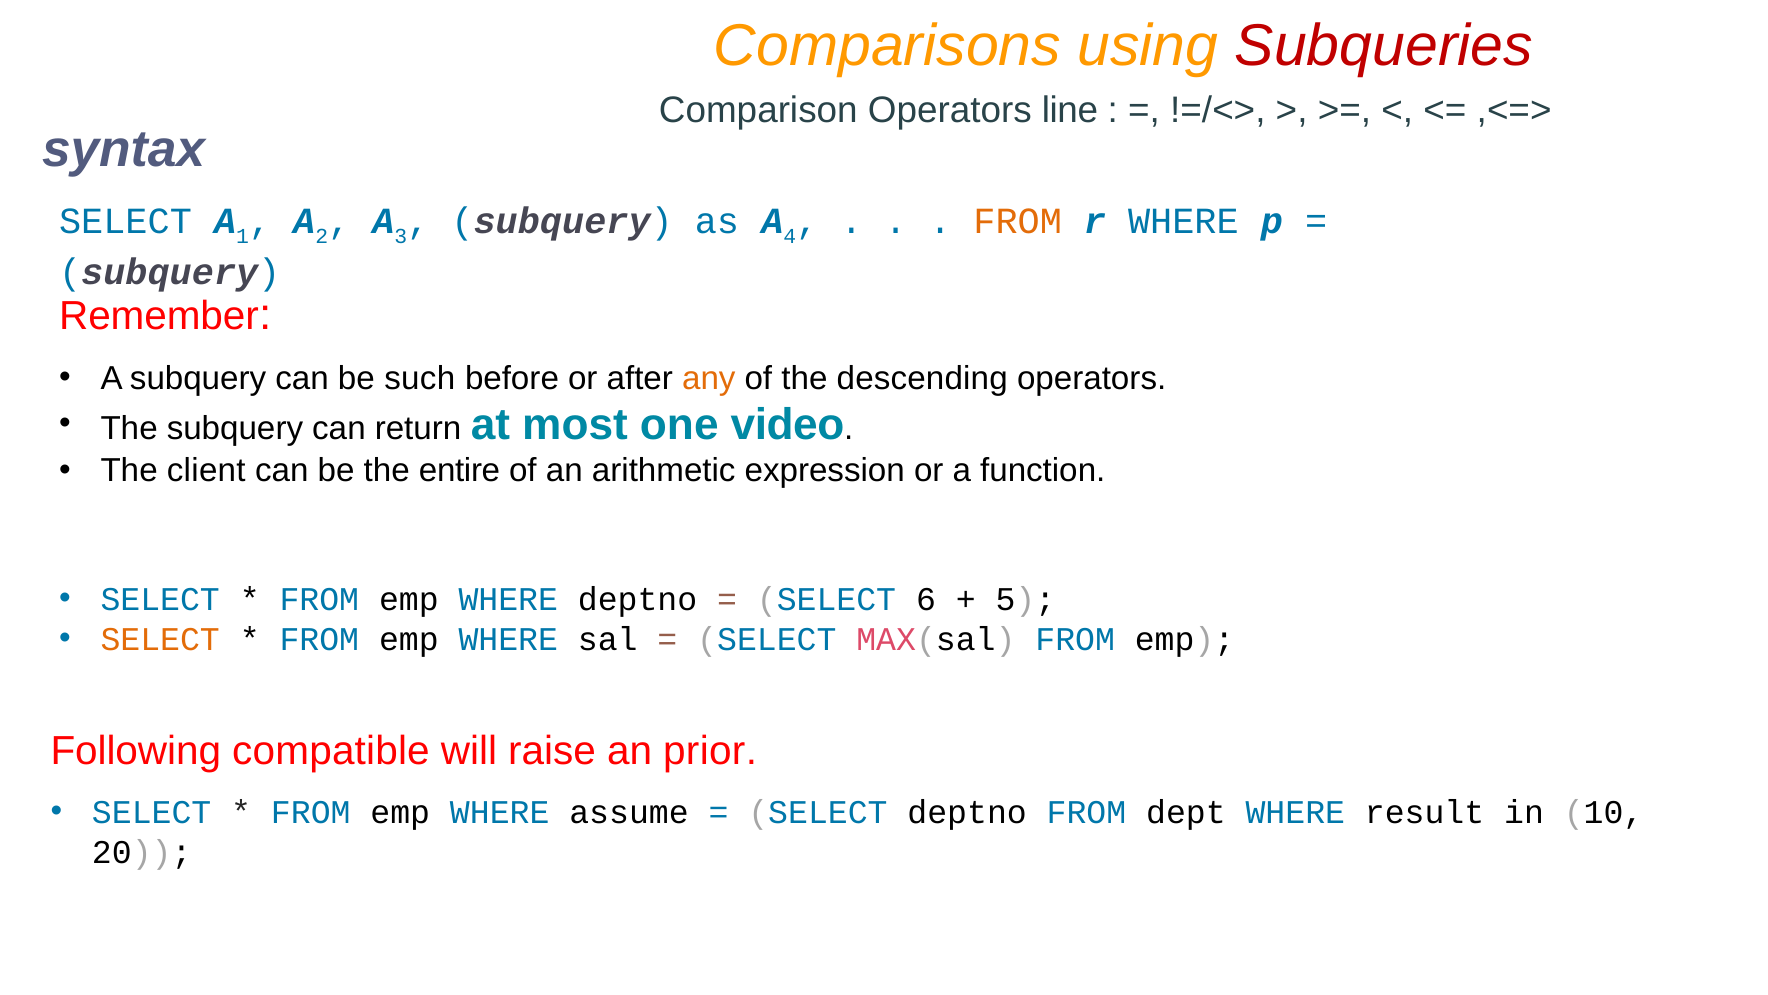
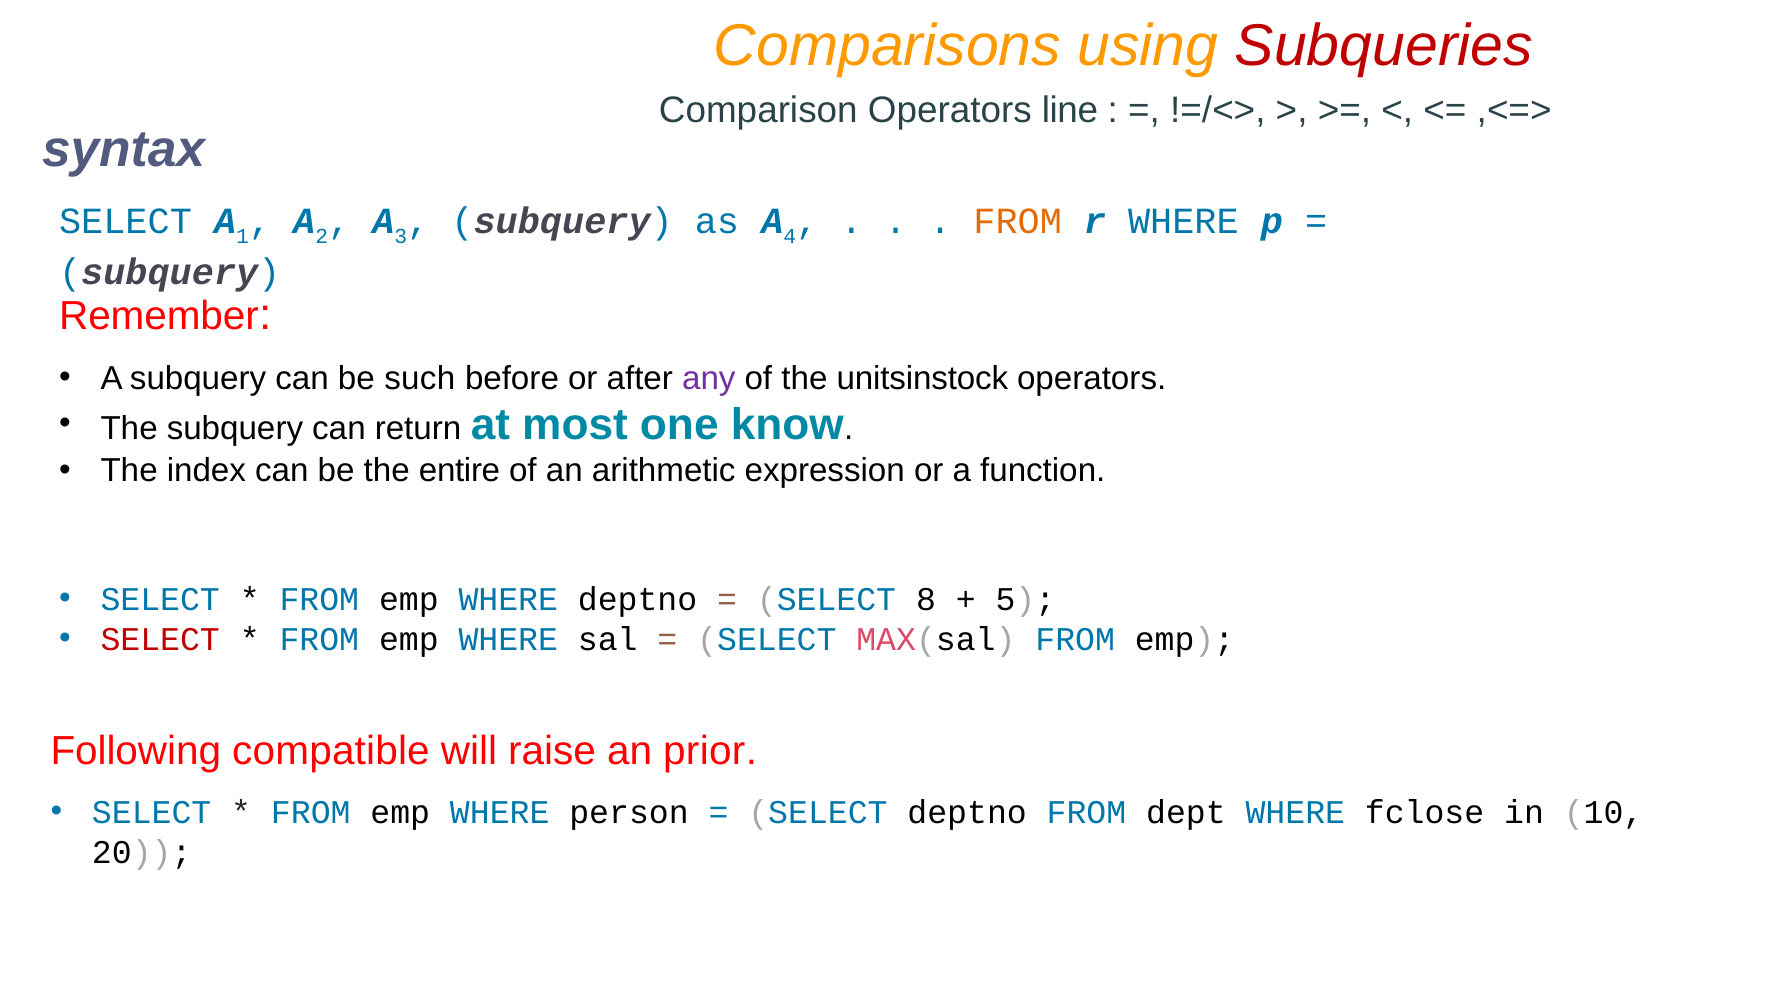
any colour: orange -> purple
descending: descending -> unitsinstock
video: video -> know
client: client -> index
6: 6 -> 8
SELECT at (160, 639) colour: orange -> red
assume: assume -> person
result: result -> fclose
